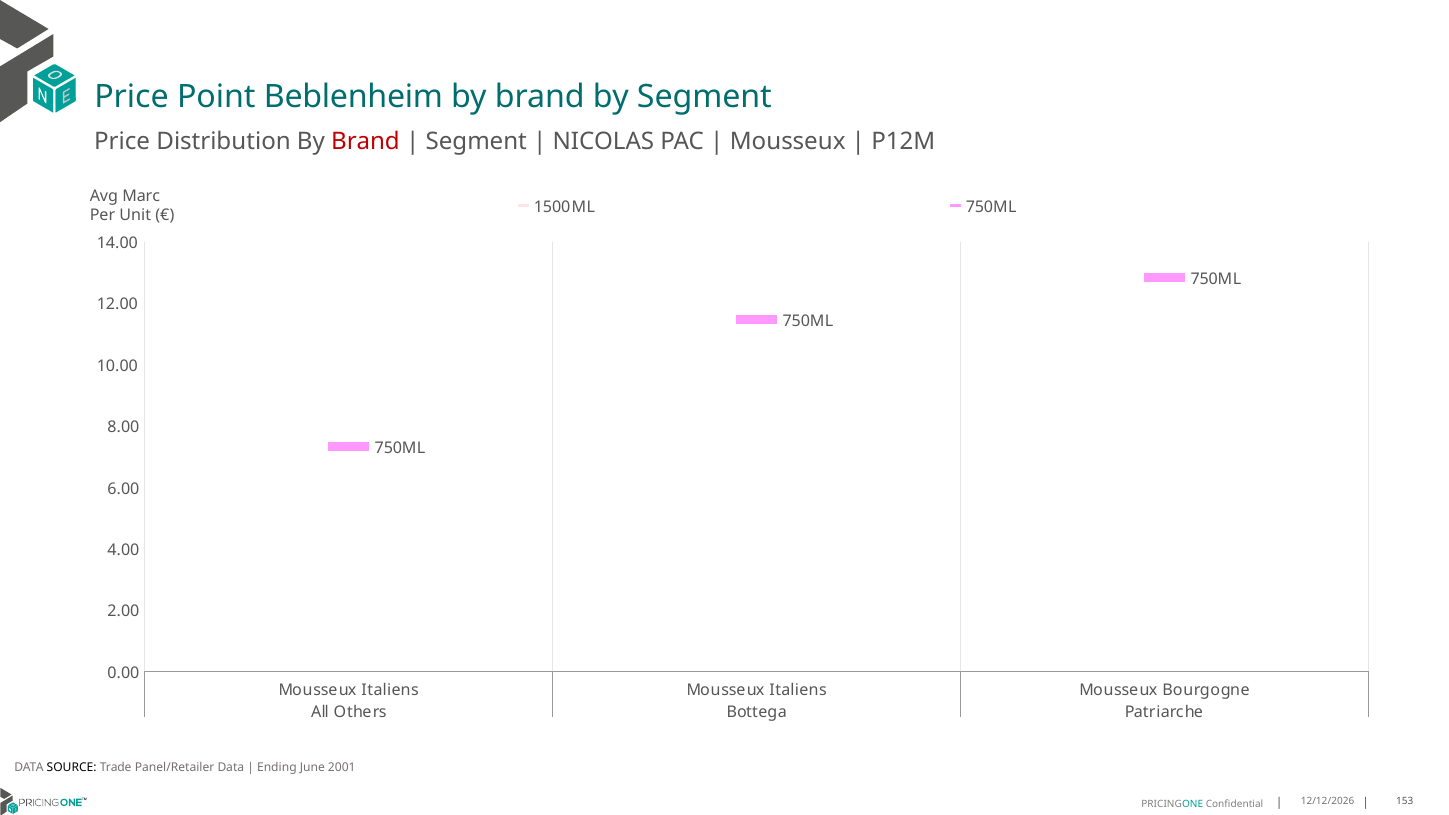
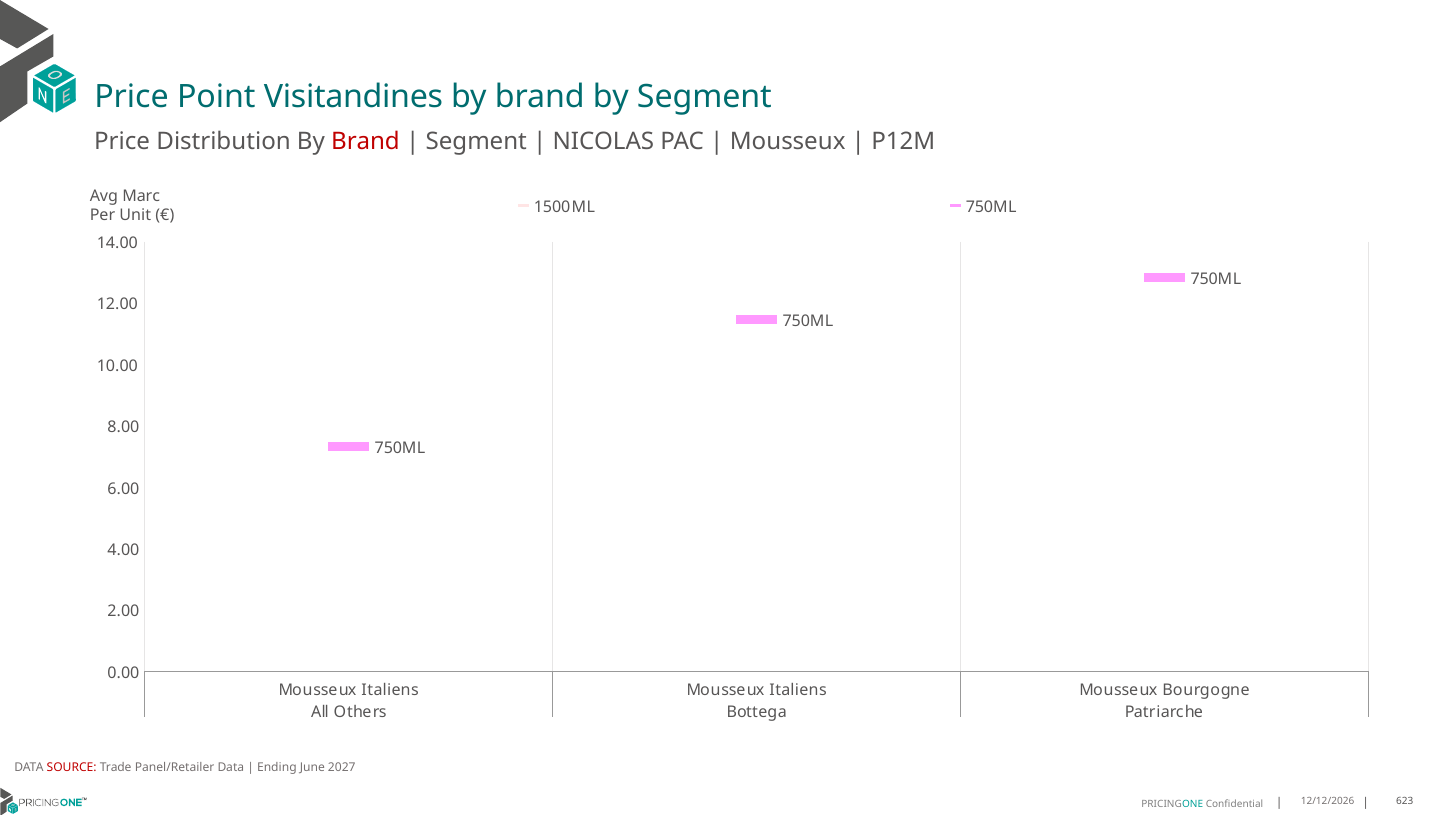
Beblenheim: Beblenheim -> Visitandines
SOURCE colour: black -> red
2001: 2001 -> 2027
153: 153 -> 623
